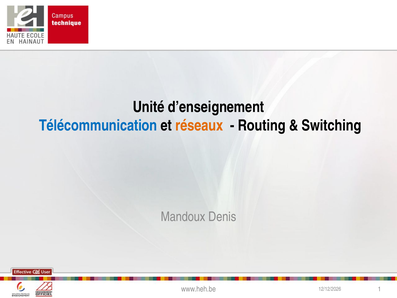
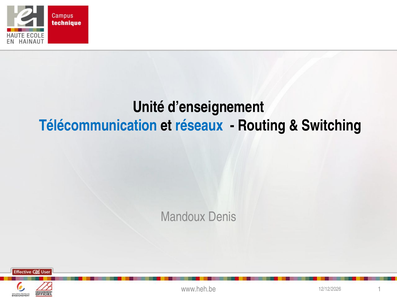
réseaux colour: orange -> blue
